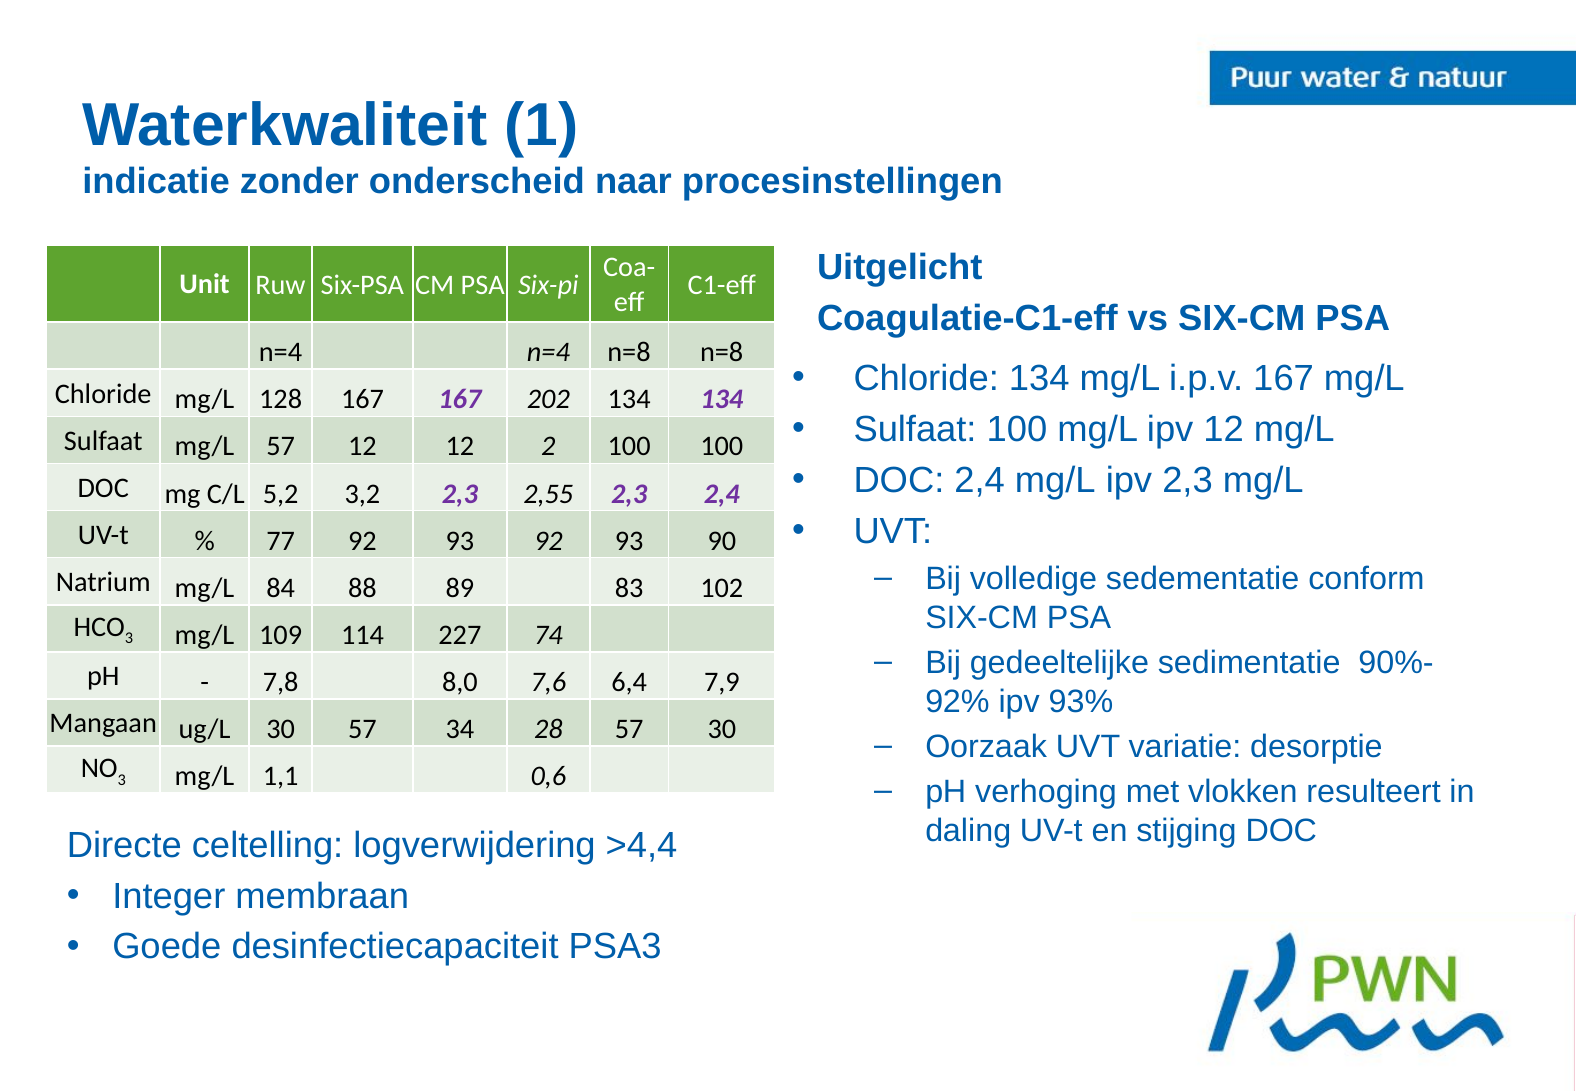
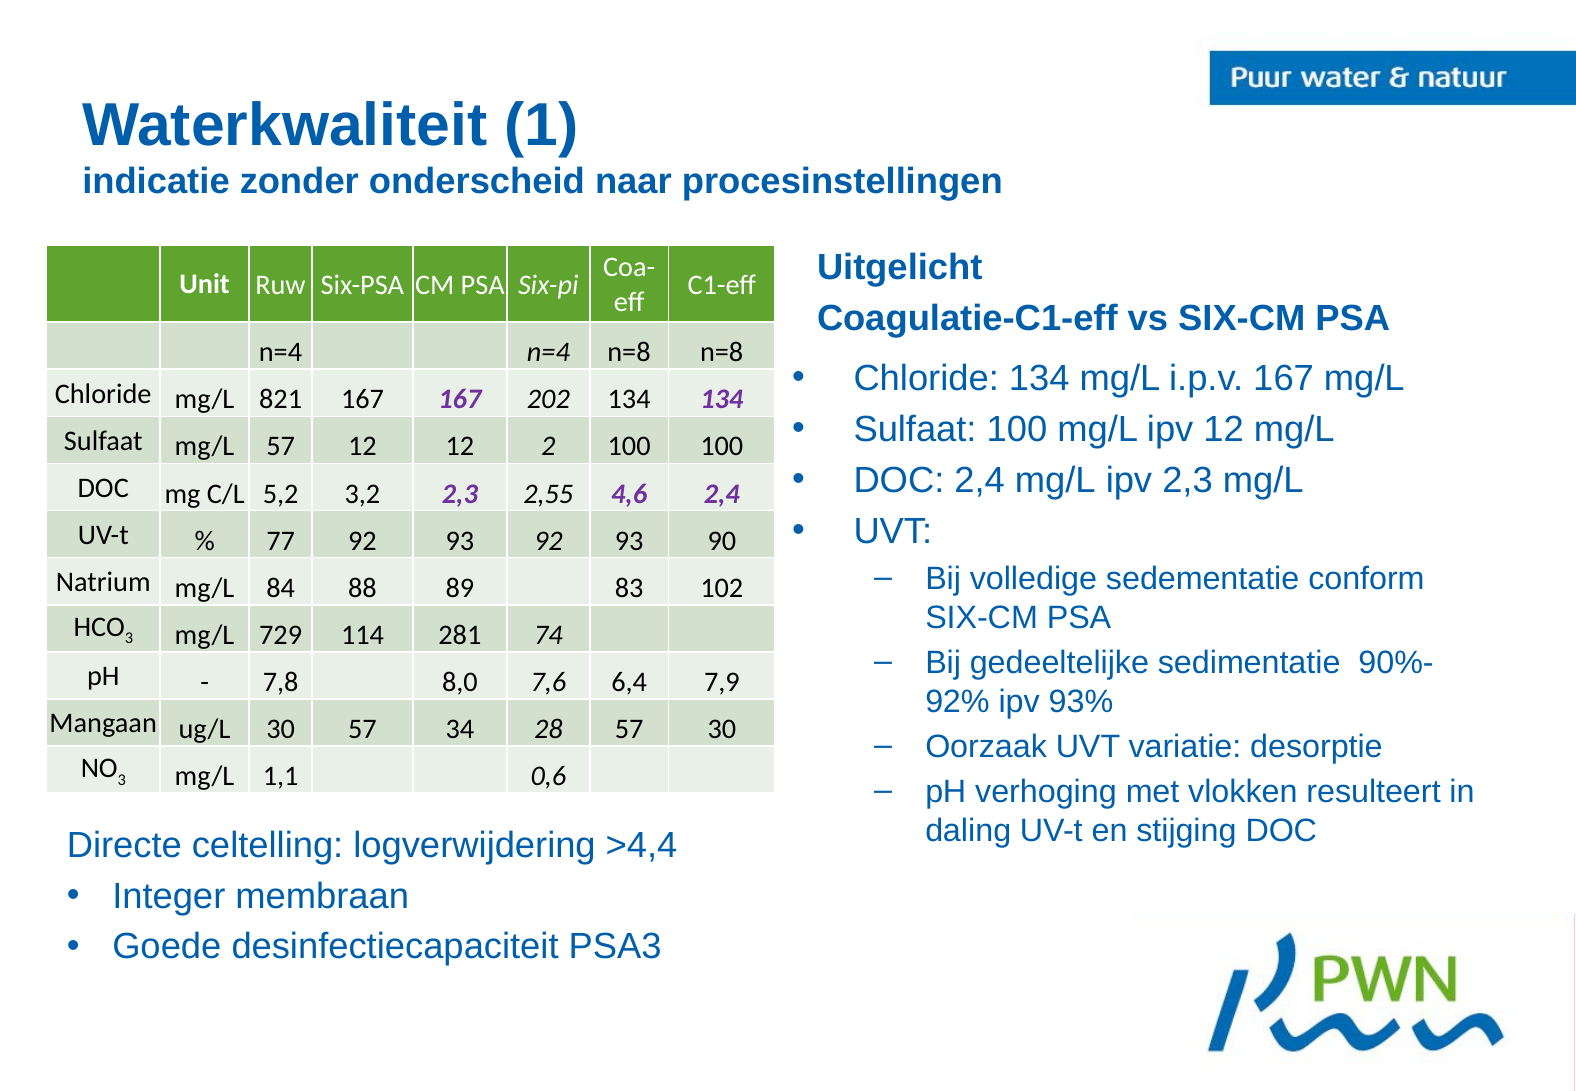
128: 128 -> 821
2,55 2,3: 2,3 -> 4,6
109: 109 -> 729
227: 227 -> 281
